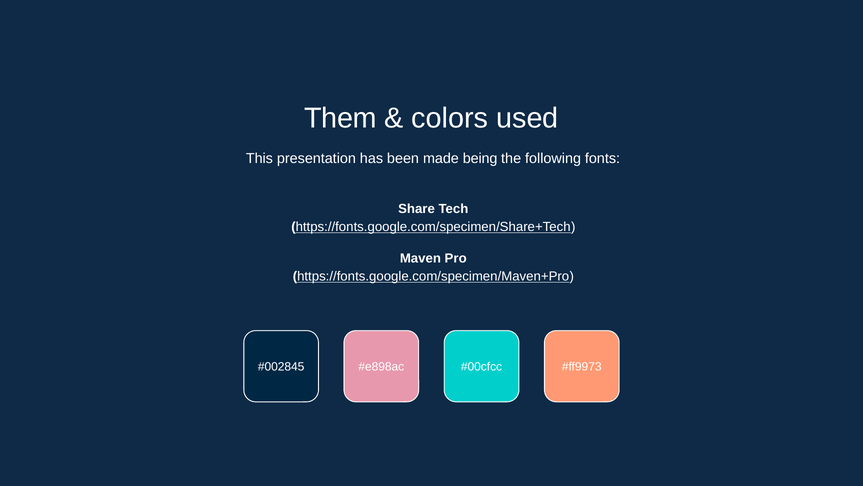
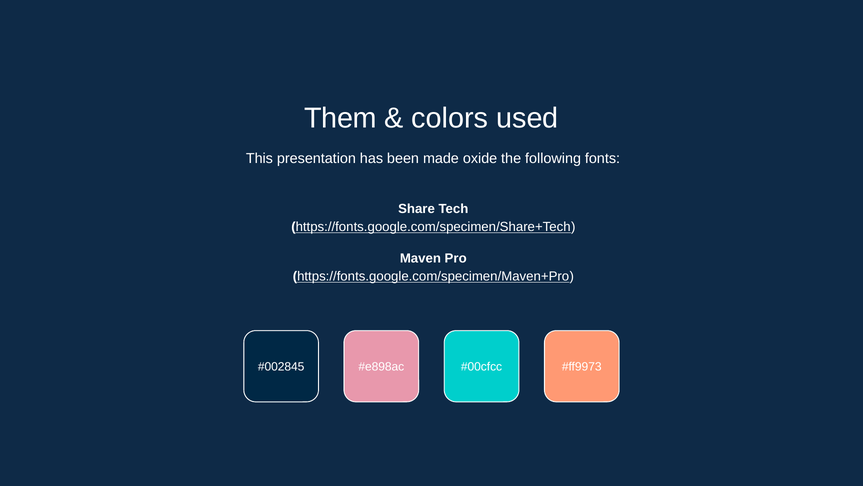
being: being -> oxide
